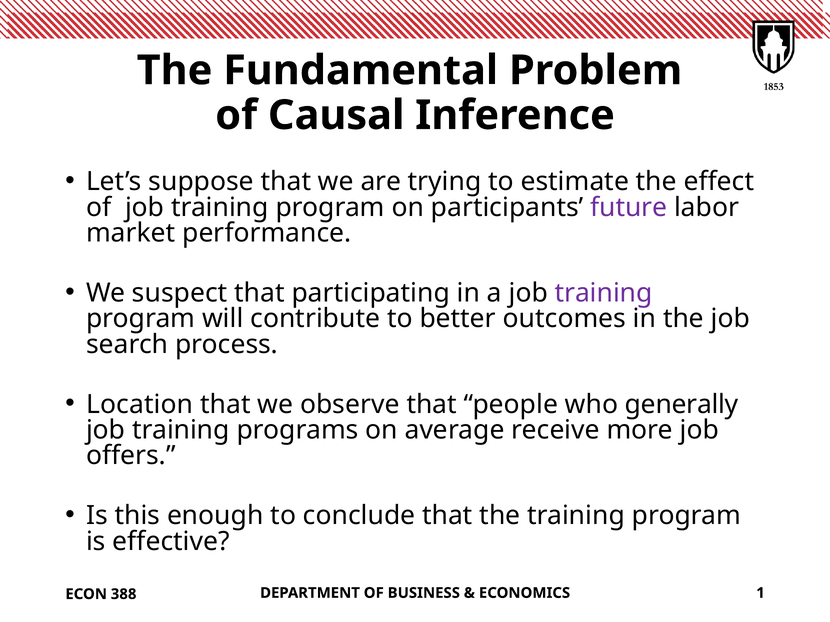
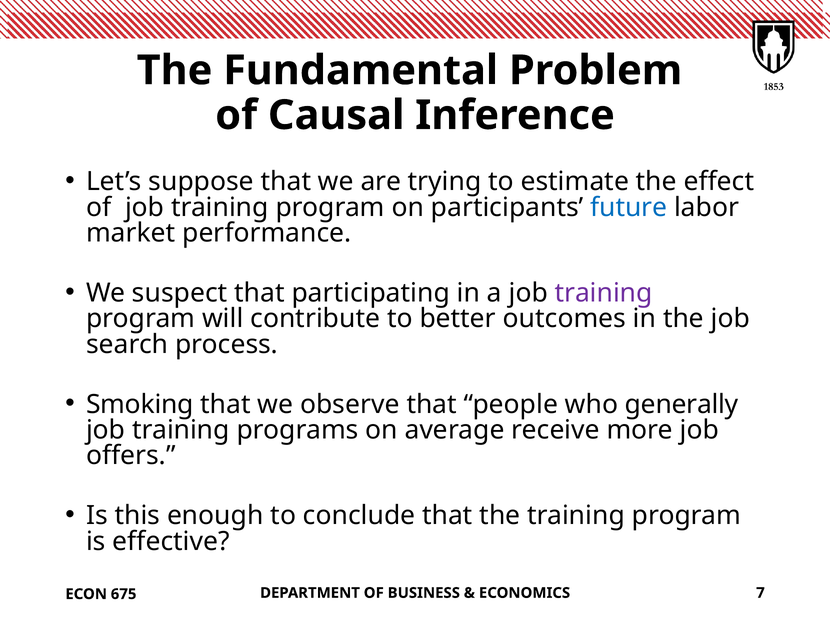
future colour: purple -> blue
Location: Location -> Smoking
1: 1 -> 7
388: 388 -> 675
